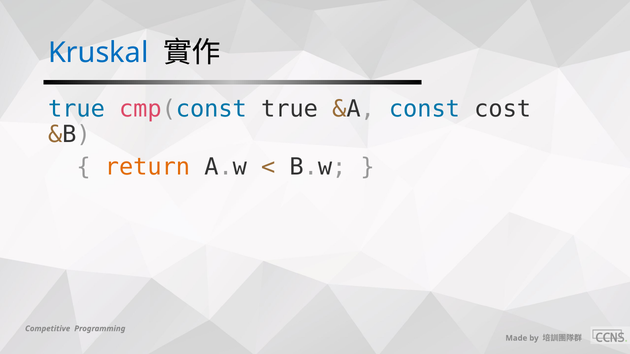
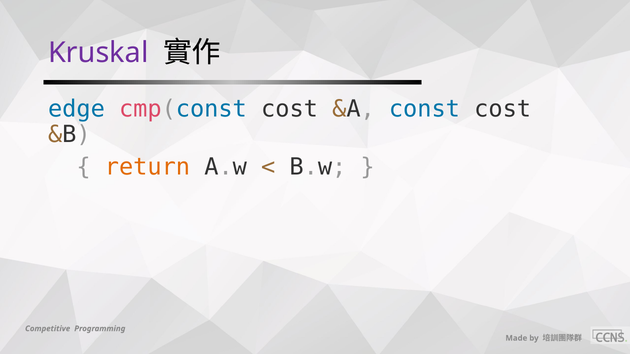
Kruskal colour: blue -> purple
true at (76, 109): true -> edge
cmp(const true: true -> cost
